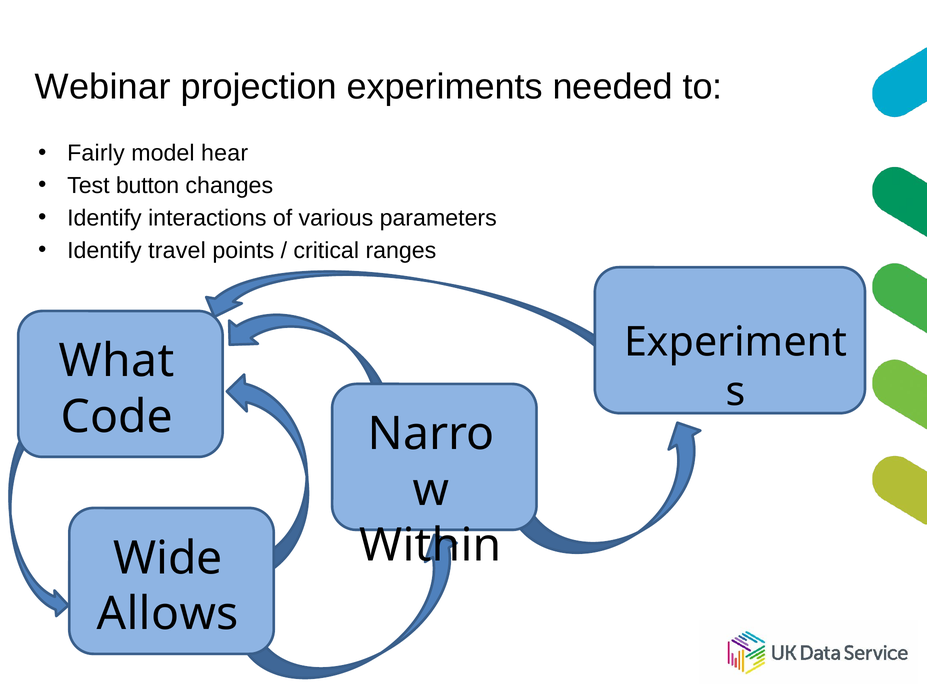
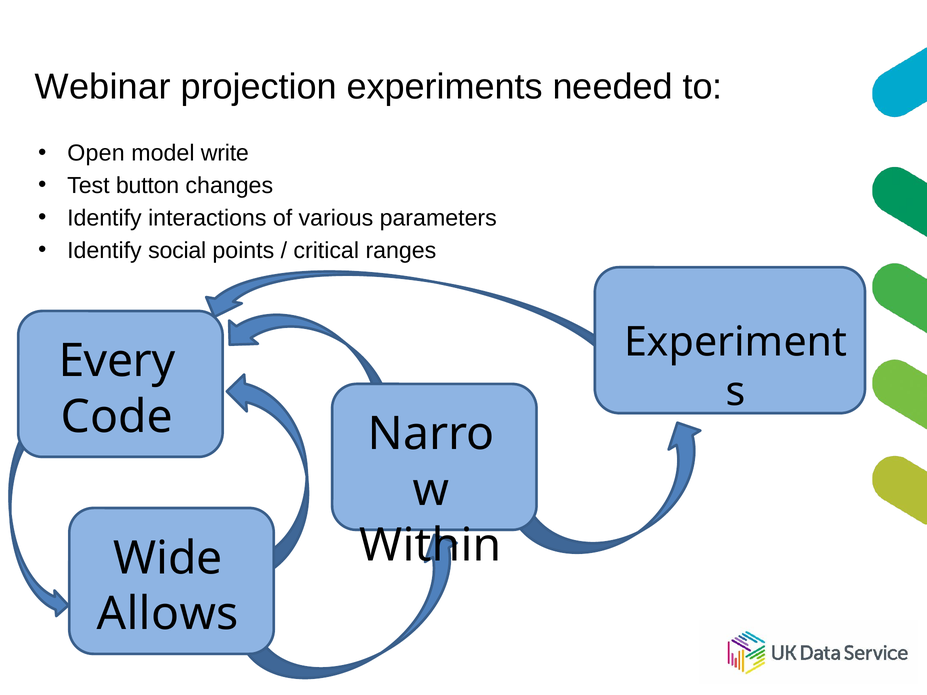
Fairly: Fairly -> Open
hear: hear -> write
travel: travel -> social
What: What -> Every
